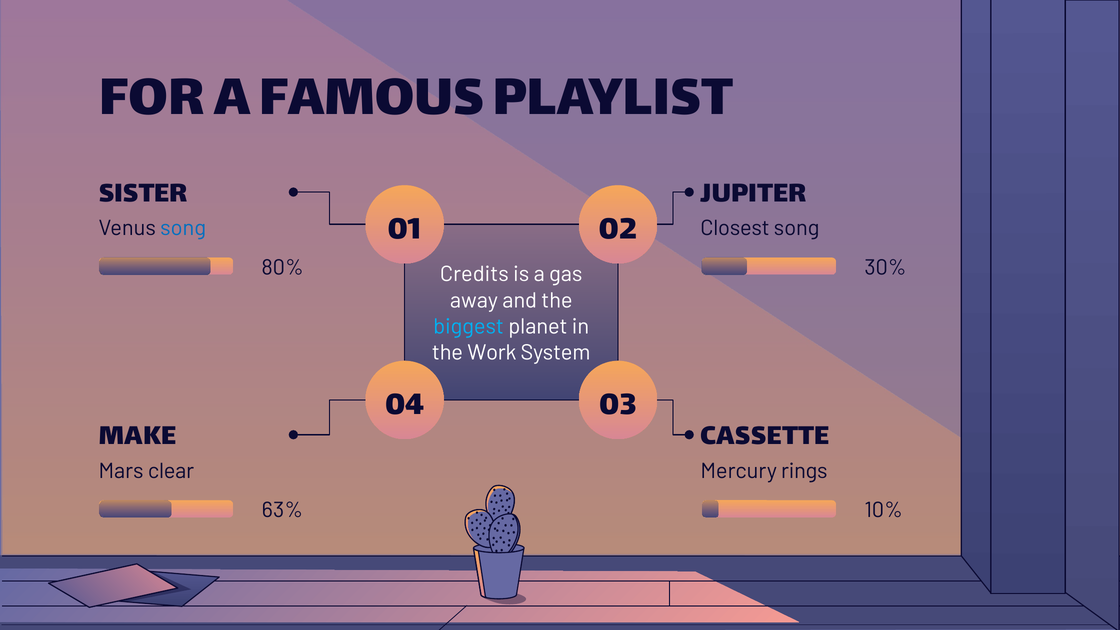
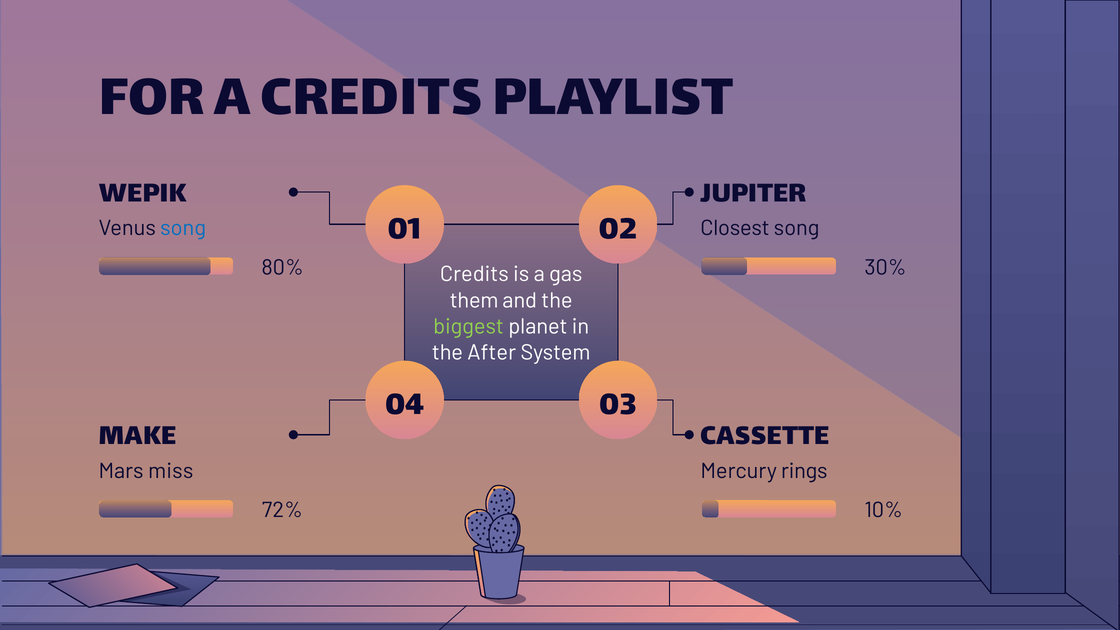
A FAMOUS: FAMOUS -> CREDITS
SISTER: SISTER -> WEPIK
away: away -> them
biggest colour: light blue -> light green
Work: Work -> After
clear: clear -> miss
63%: 63% -> 72%
